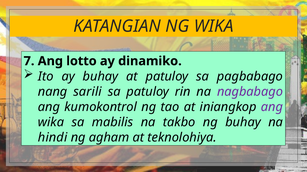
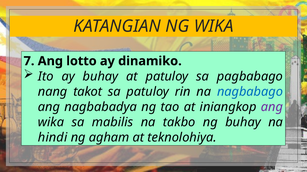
sarili: sarili -> takot
nagbabago colour: purple -> blue
kumokontrol: kumokontrol -> nagbabadya
